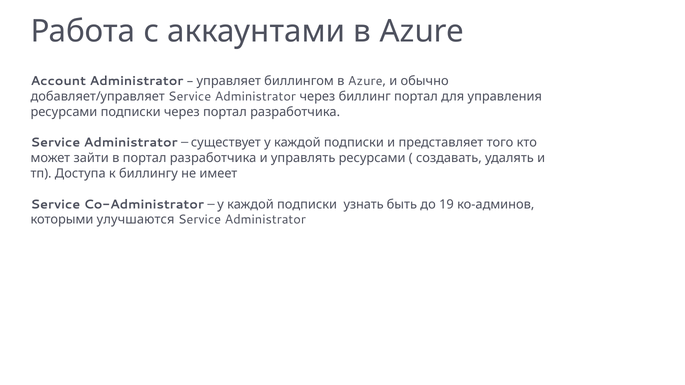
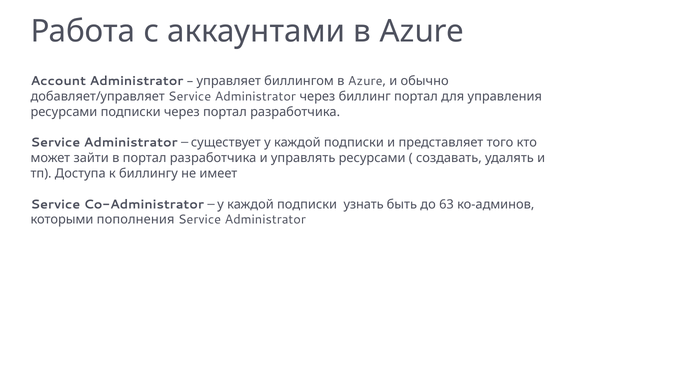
19: 19 -> 63
улучшаются: улучшаются -> пополнения
